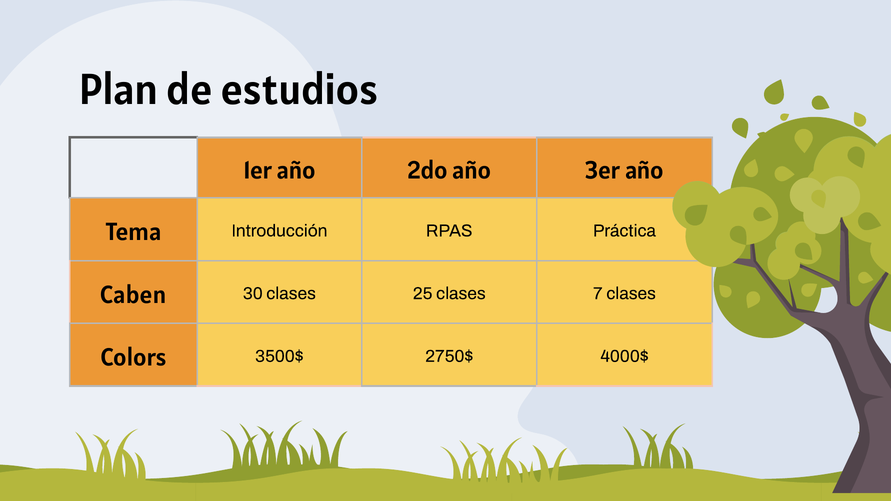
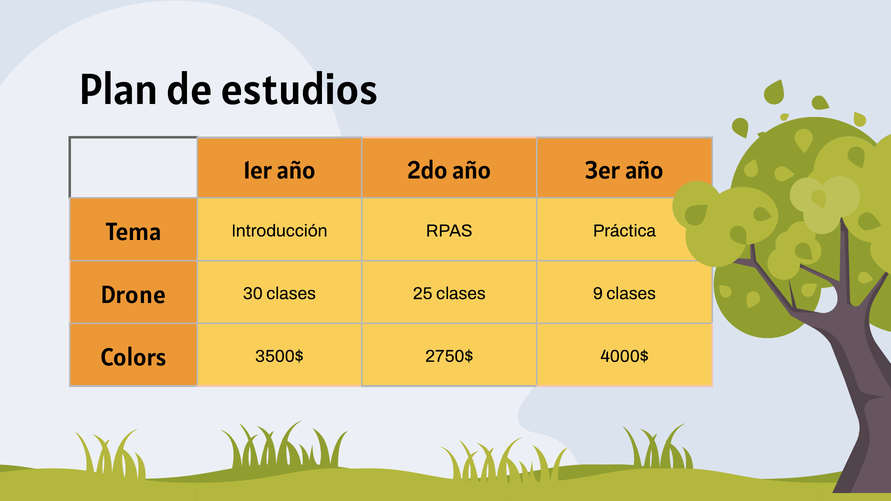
Caben: Caben -> Drone
7: 7 -> 9
